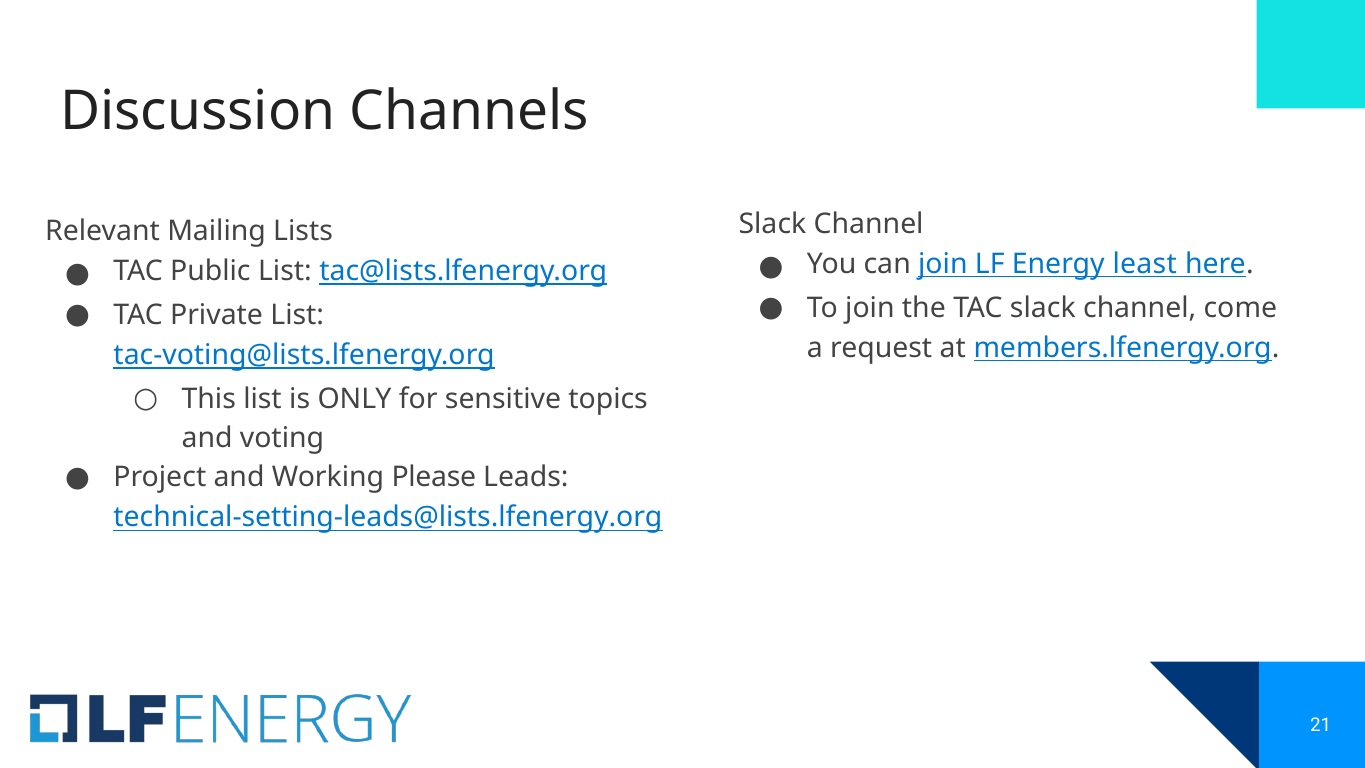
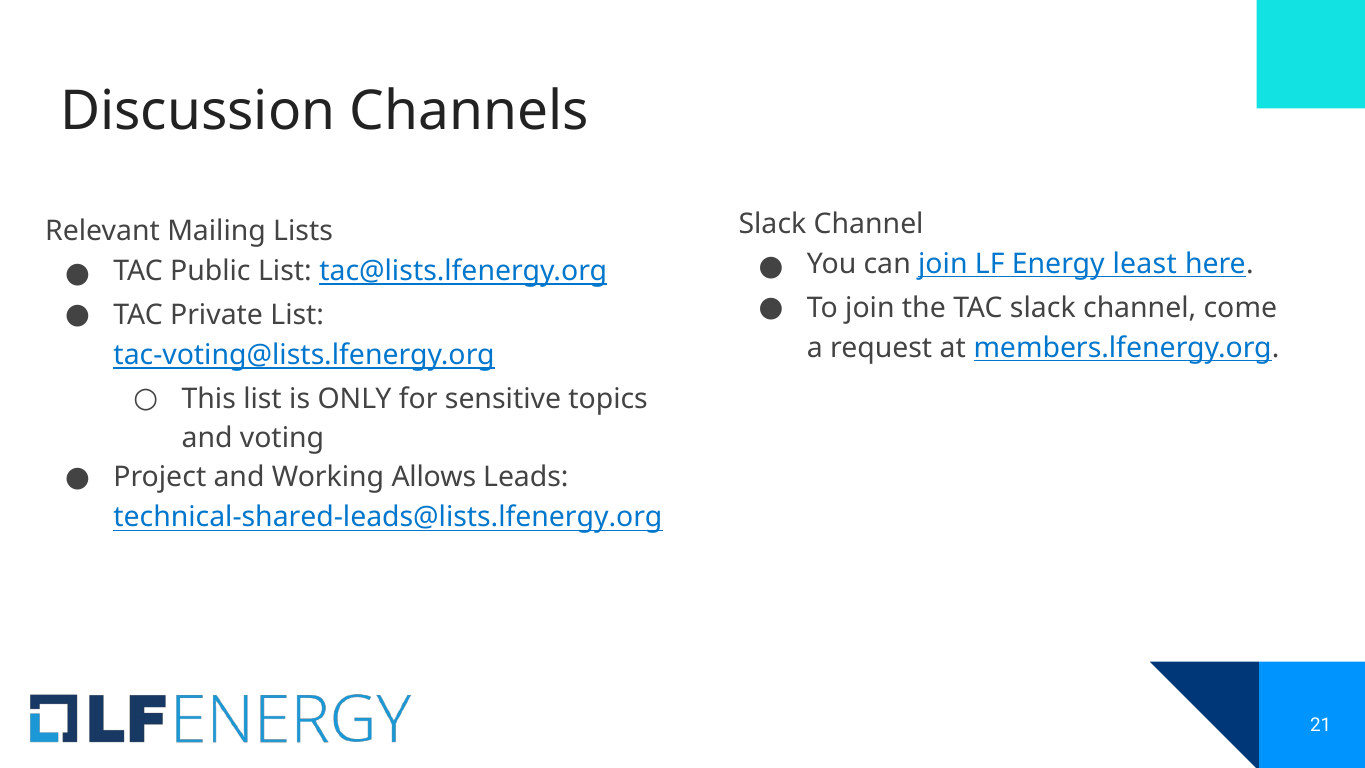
Please: Please -> Allows
technical-setting-leads@lists.lfenergy.org: technical-setting-leads@lists.lfenergy.org -> technical-shared-leads@lists.lfenergy.org
